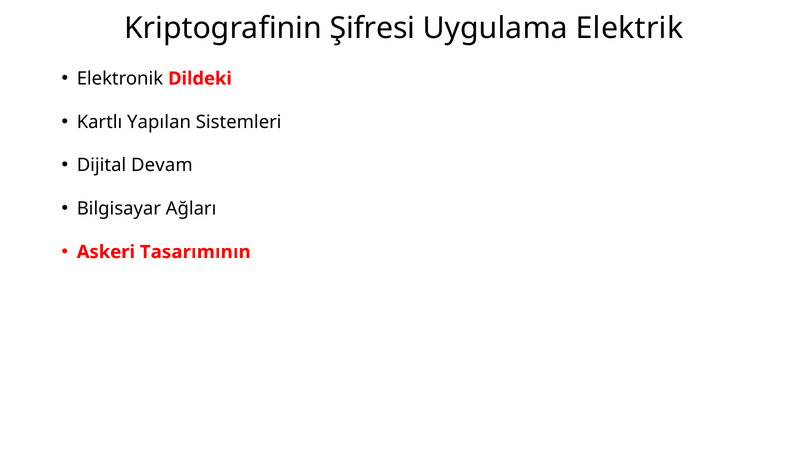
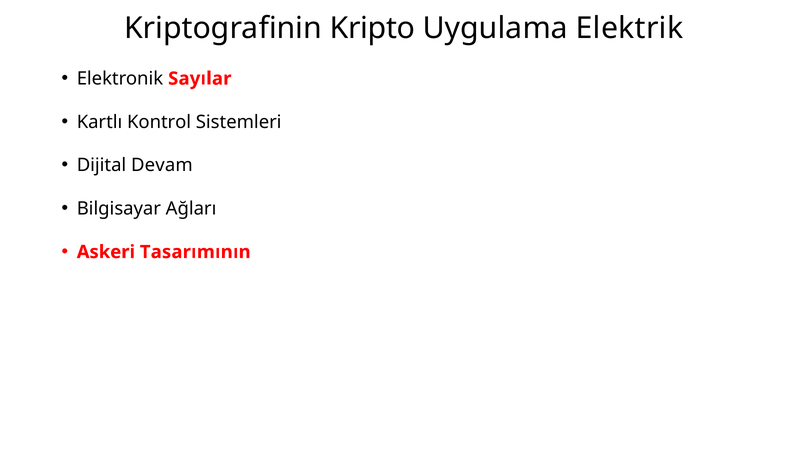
Şifresi: Şifresi -> Kripto
Dildeki: Dildeki -> Sayılar
Yapılan: Yapılan -> Kontrol
